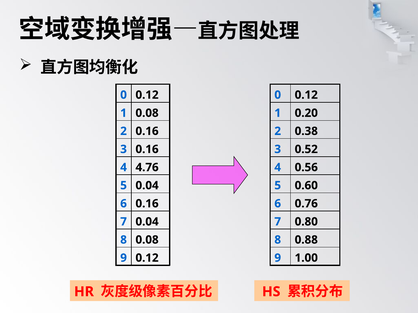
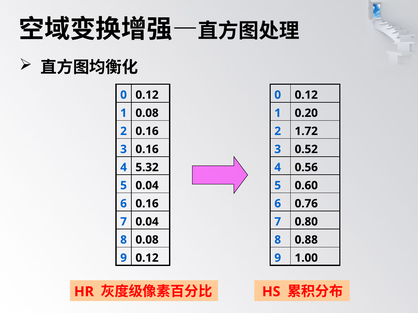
0.38: 0.38 -> 1.72
4.76: 4.76 -> 5.32
